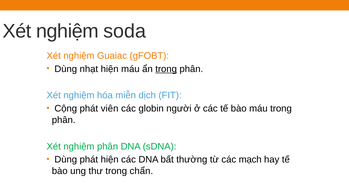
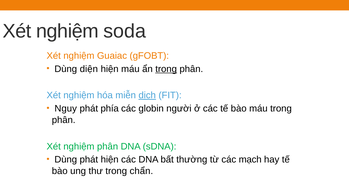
nhạt: nhạt -> diện
dịch underline: none -> present
Cộng: Cộng -> Nguy
viên: viên -> phía
